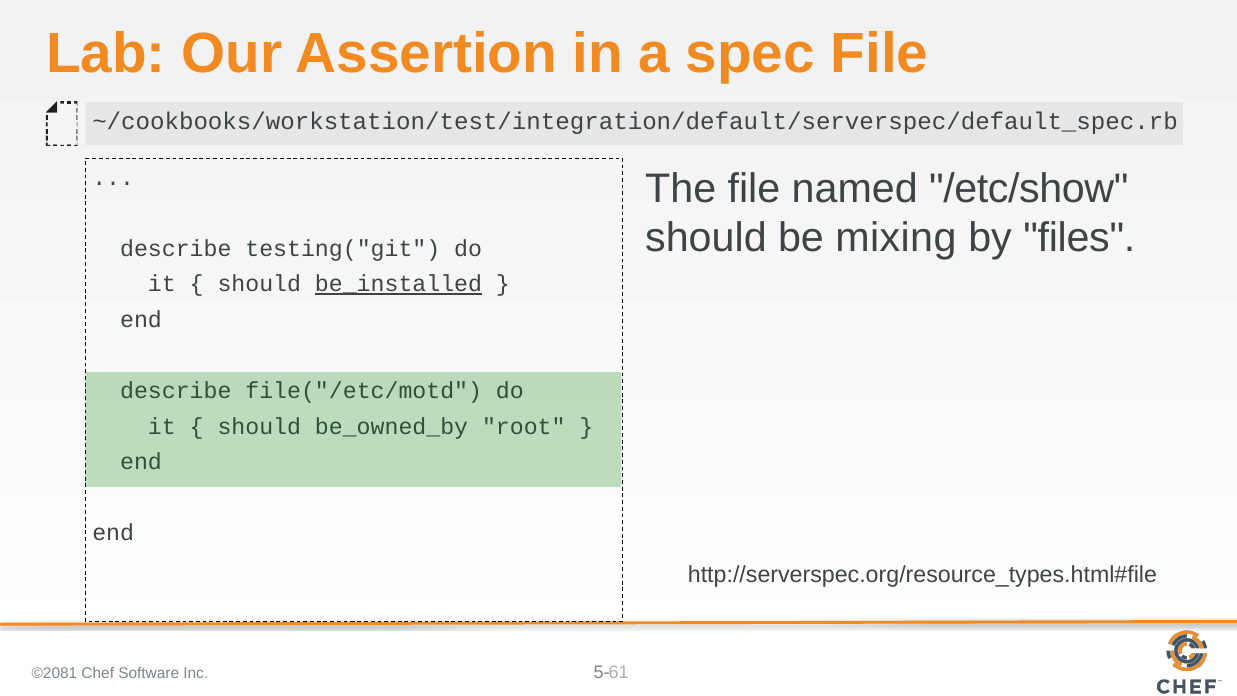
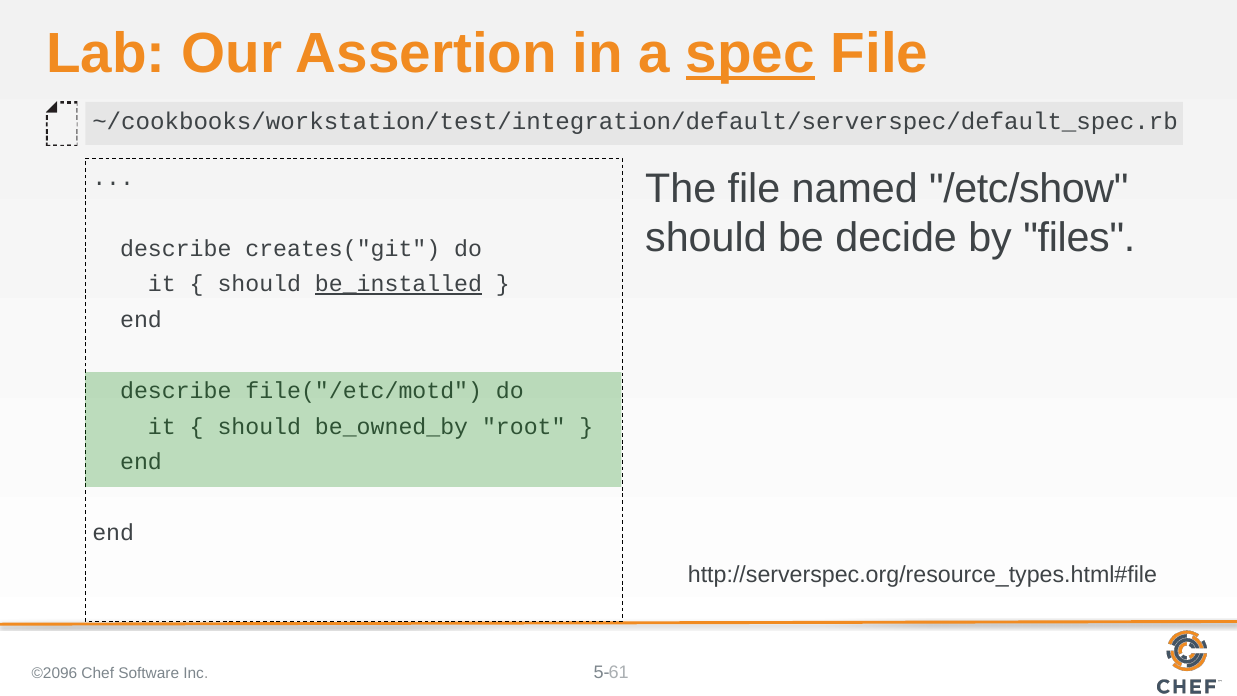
spec underline: none -> present
mixing: mixing -> decide
testing("git: testing("git -> creates("git
©2081: ©2081 -> ©2096
